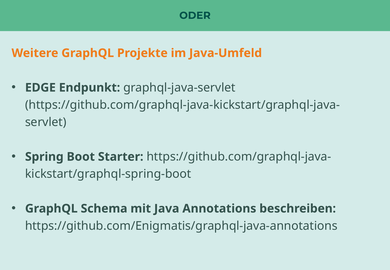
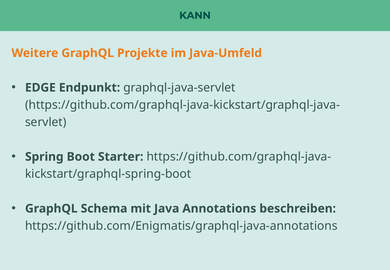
ODER: ODER -> KANN
